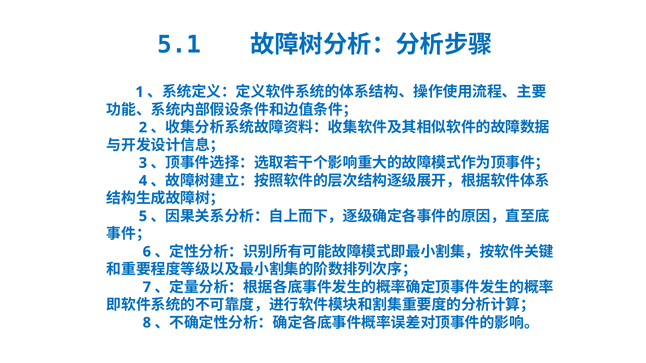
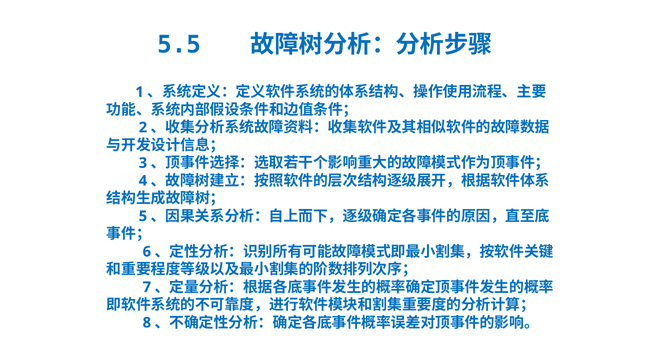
5.1: 5.1 -> 5.5
